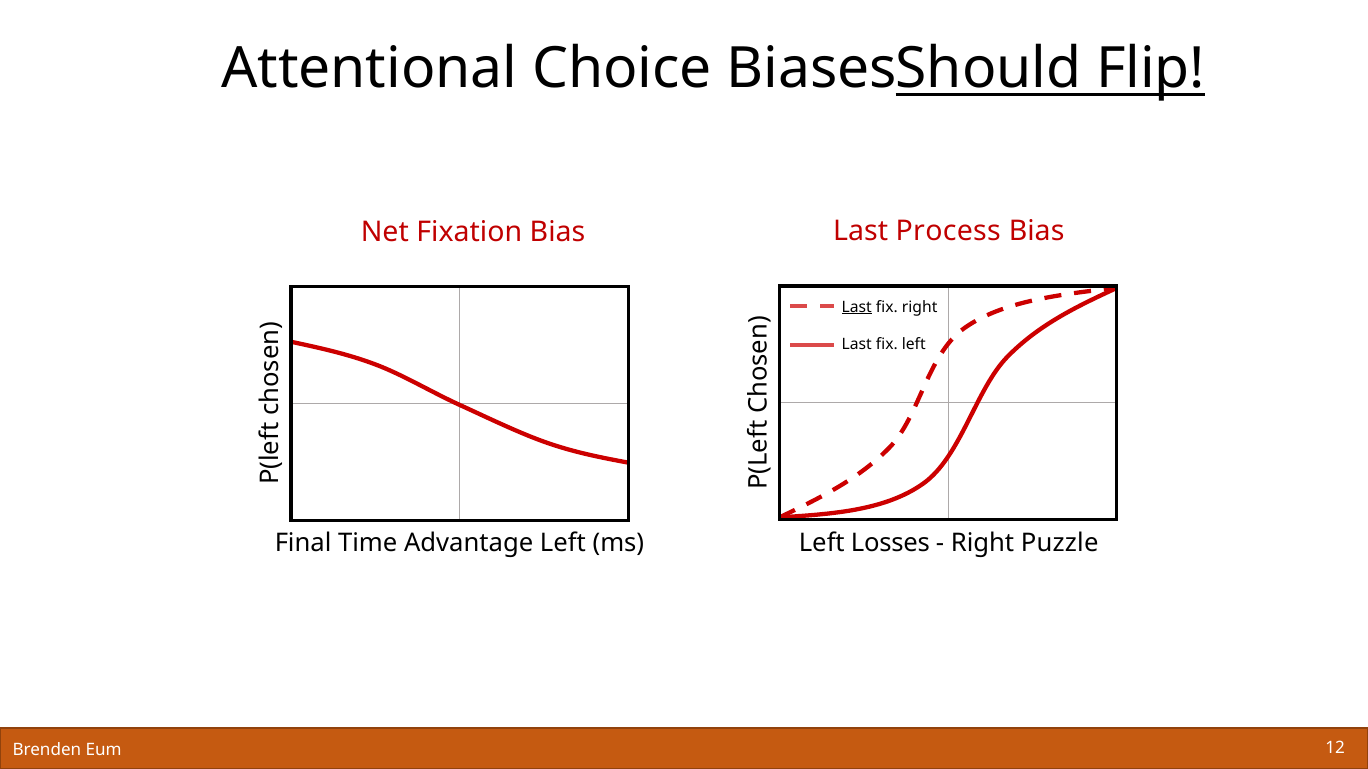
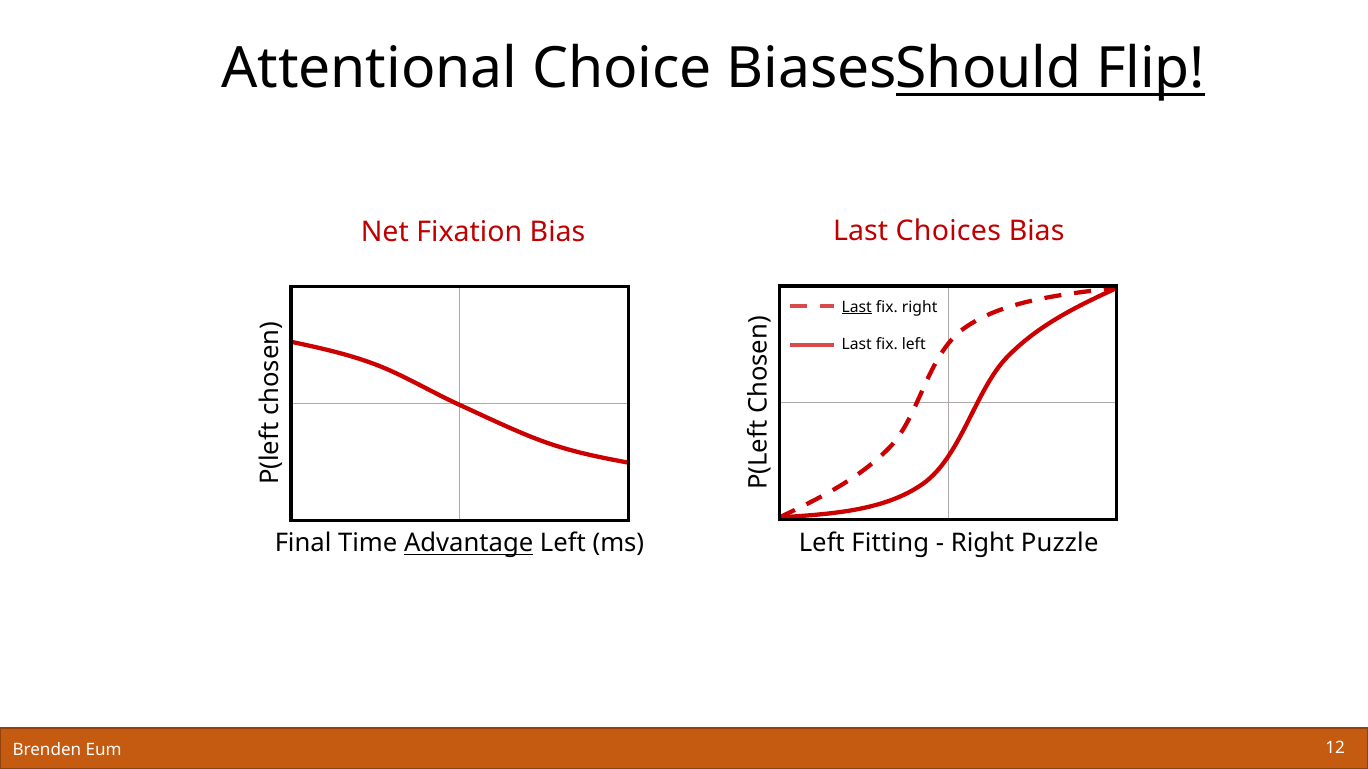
Process: Process -> Choices
Advantage underline: none -> present
Losses: Losses -> Fitting
